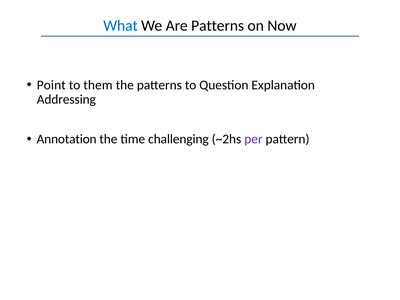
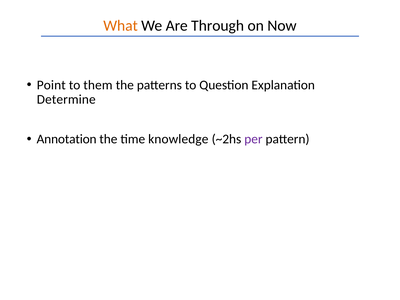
What colour: blue -> orange
Are Patterns: Patterns -> Through
Addressing: Addressing -> Determine
challenging: challenging -> knowledge
